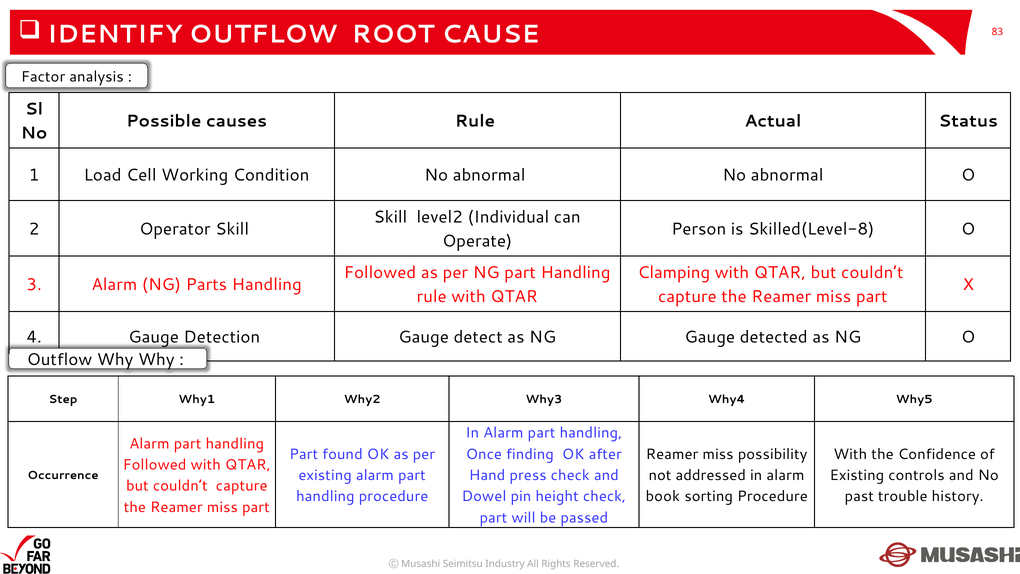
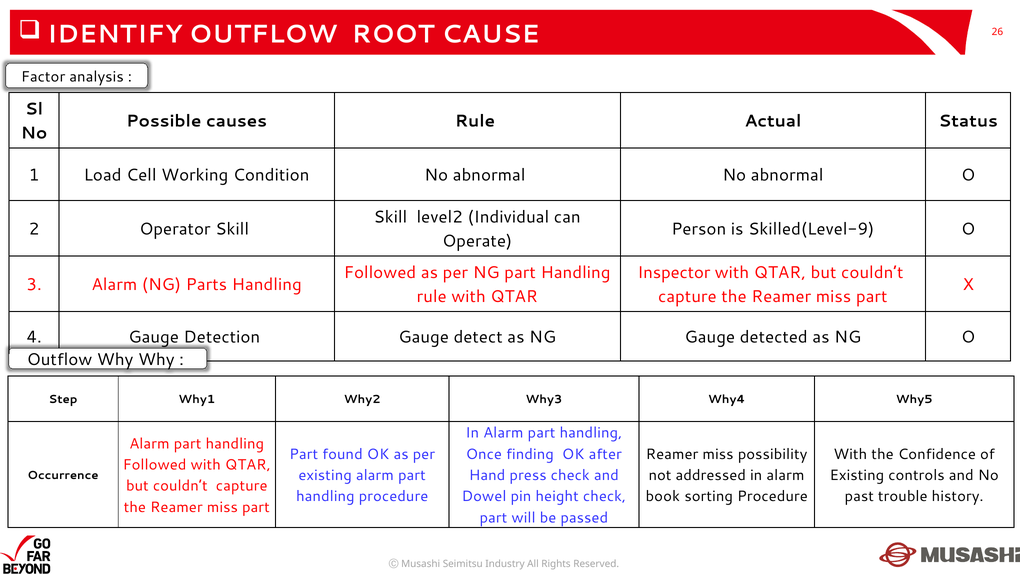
83: 83 -> 26
Skilled(Level-8: Skilled(Level-8 -> Skilled(Level-9
Clamping: Clamping -> Inspector
